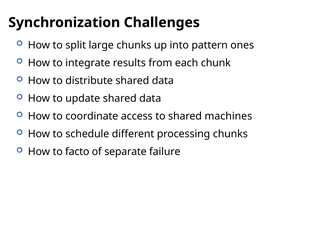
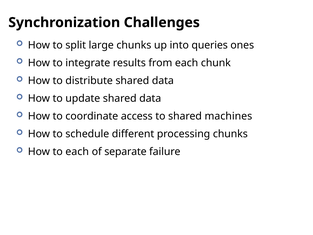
pattern: pattern -> queries
to facto: facto -> each
